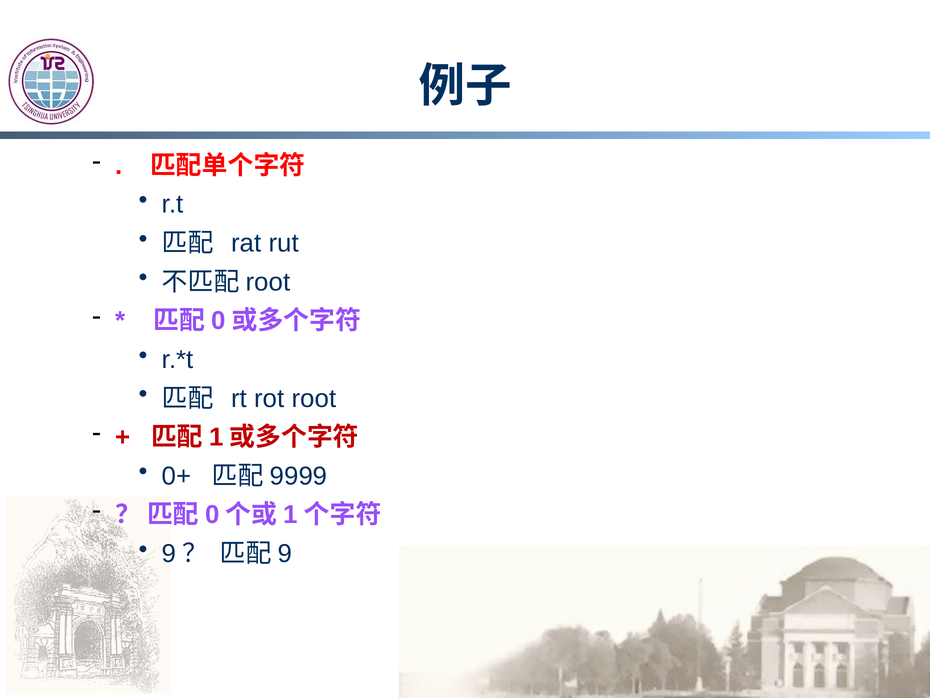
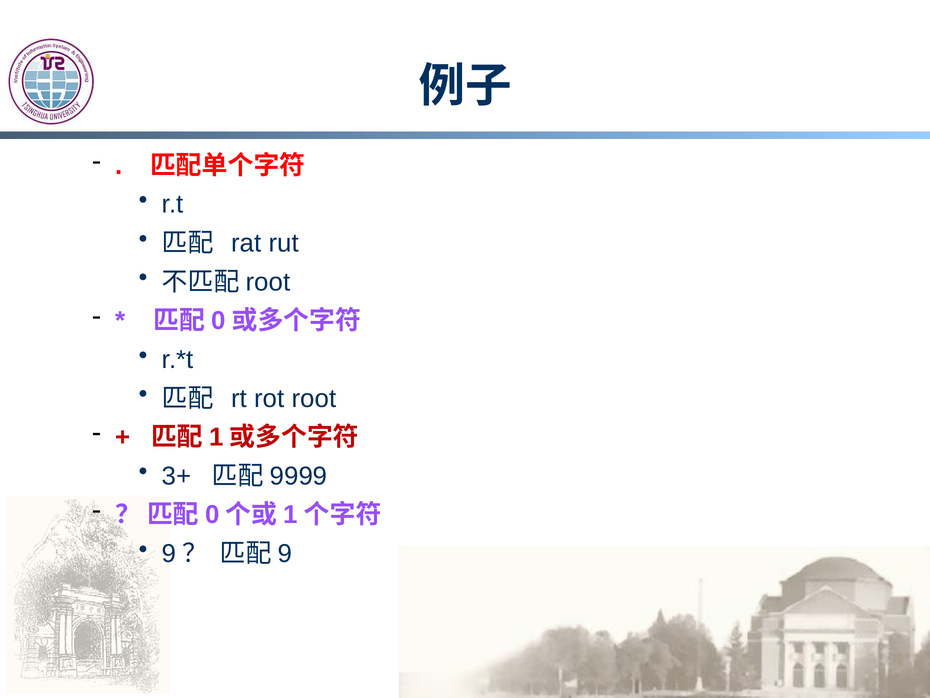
0+: 0+ -> 3+
